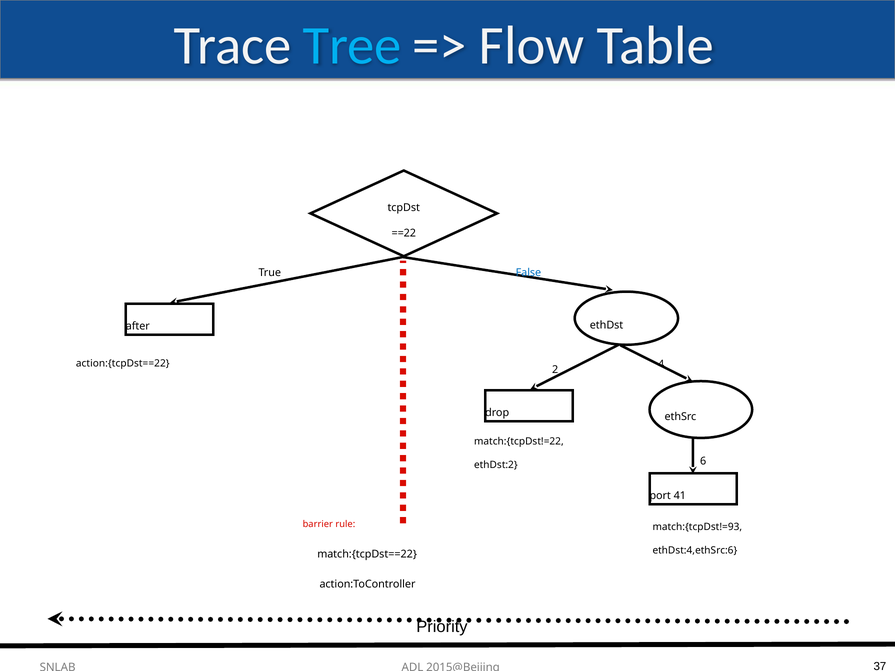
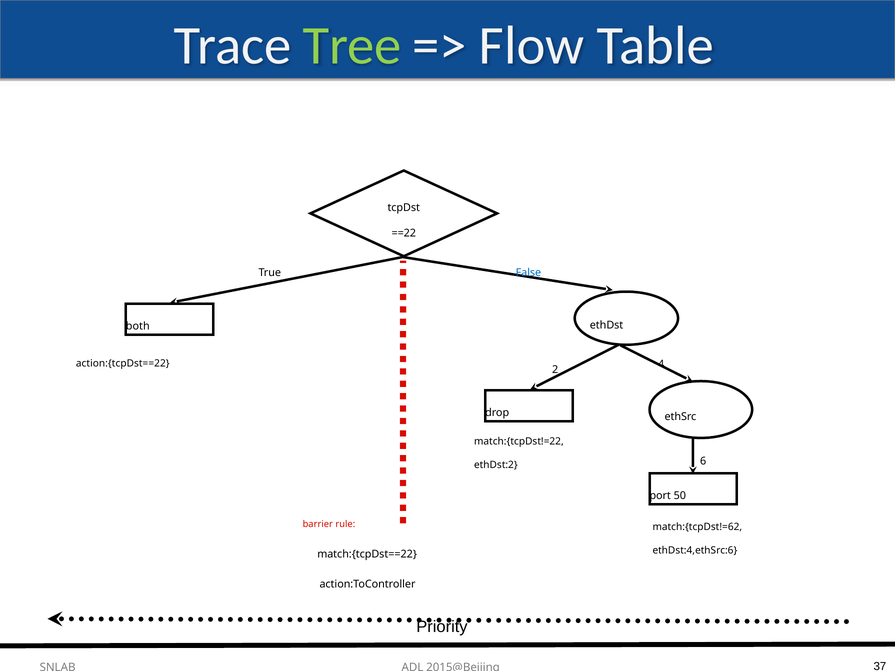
Tree colour: light blue -> light green
after: after -> both
41: 41 -> 50
match:{tcpDst!=93: match:{tcpDst!=93 -> match:{tcpDst!=62
